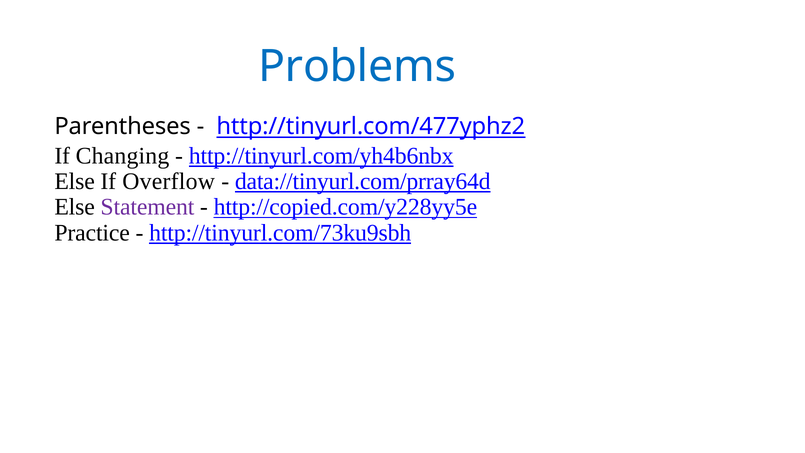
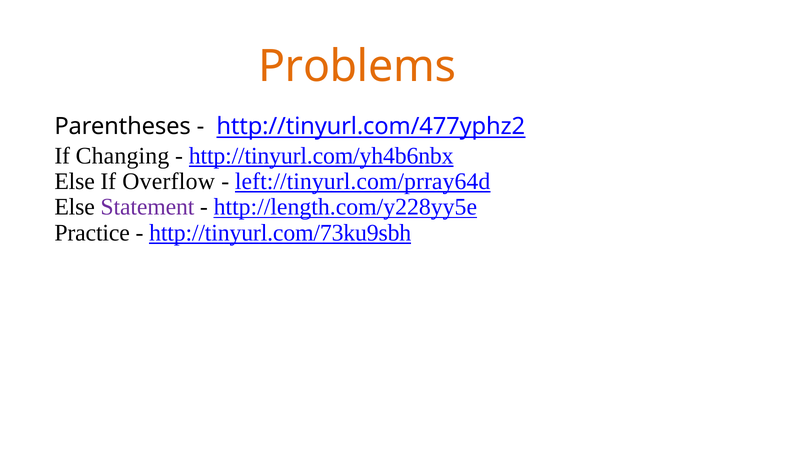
Problems colour: blue -> orange
data://tinyurl.com/prray64d: data://tinyurl.com/prray64d -> left://tinyurl.com/prray64d
http://copied.com/y228yy5e: http://copied.com/y228yy5e -> http://length.com/y228yy5e
